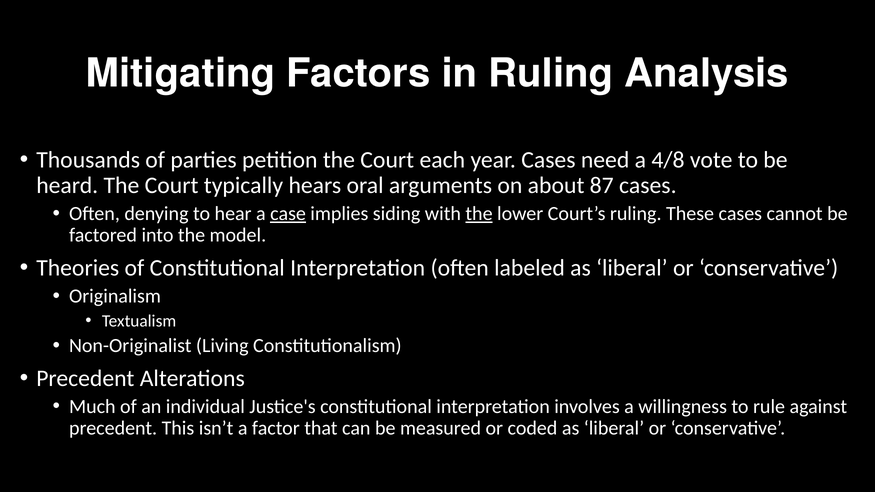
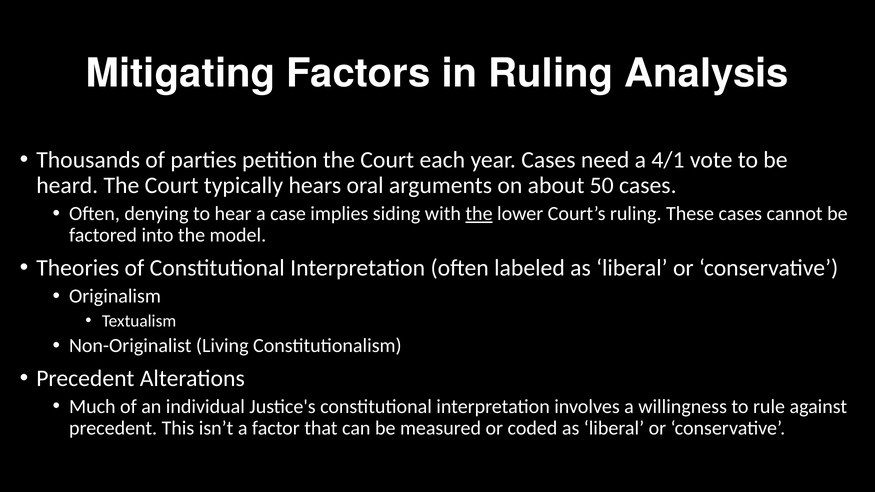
4/8: 4/8 -> 4/1
87: 87 -> 50
case underline: present -> none
